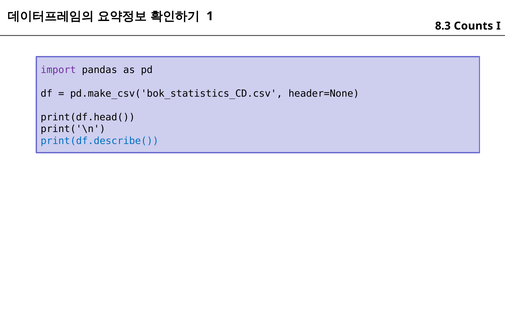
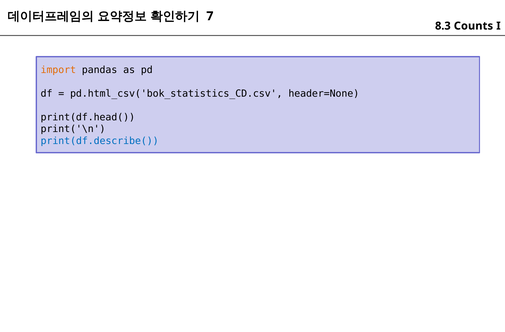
1: 1 -> 7
import colour: purple -> orange
pd.make_csv('bok_statistics_CD.csv: pd.make_csv('bok_statistics_CD.csv -> pd.html_csv('bok_statistics_CD.csv
